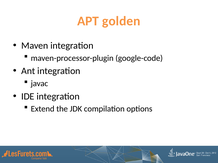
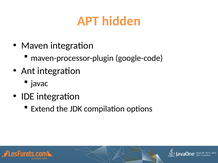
golden: golden -> hidden
